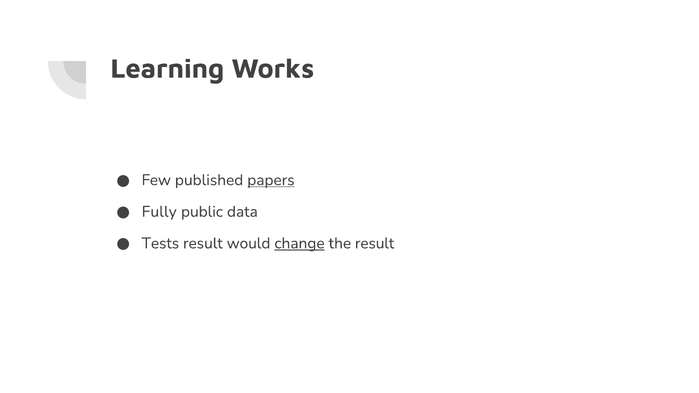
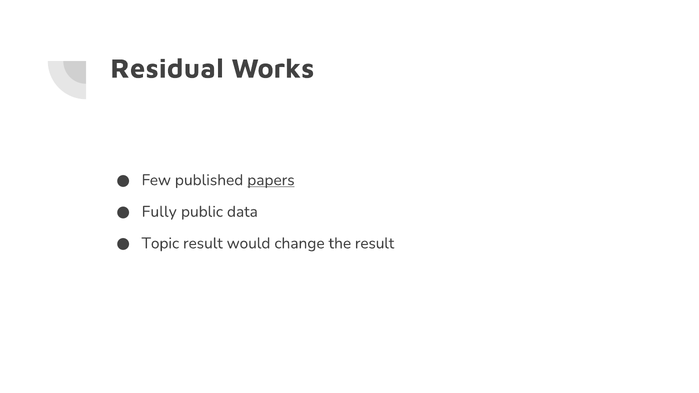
Learning: Learning -> Residual
Tests: Tests -> Topic
change underline: present -> none
